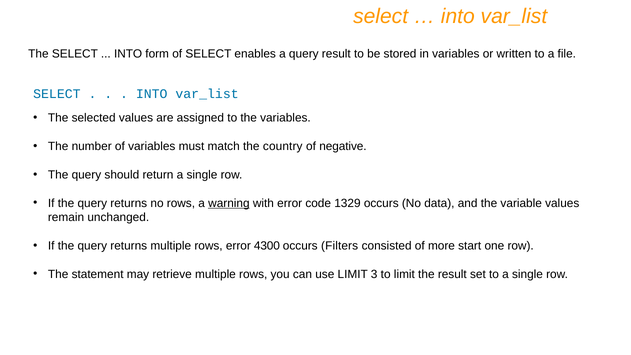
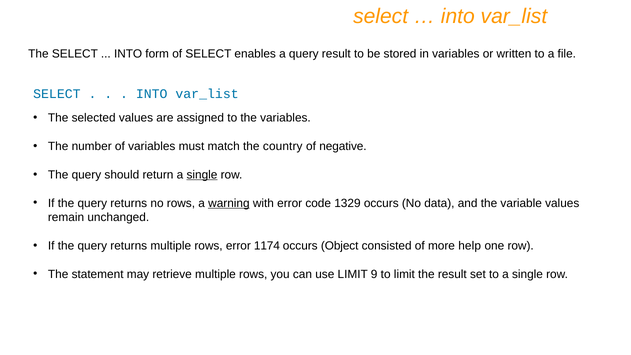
single at (202, 175) underline: none -> present
4300: 4300 -> 1174
Filters: Filters -> Object
start: start -> help
3: 3 -> 9
